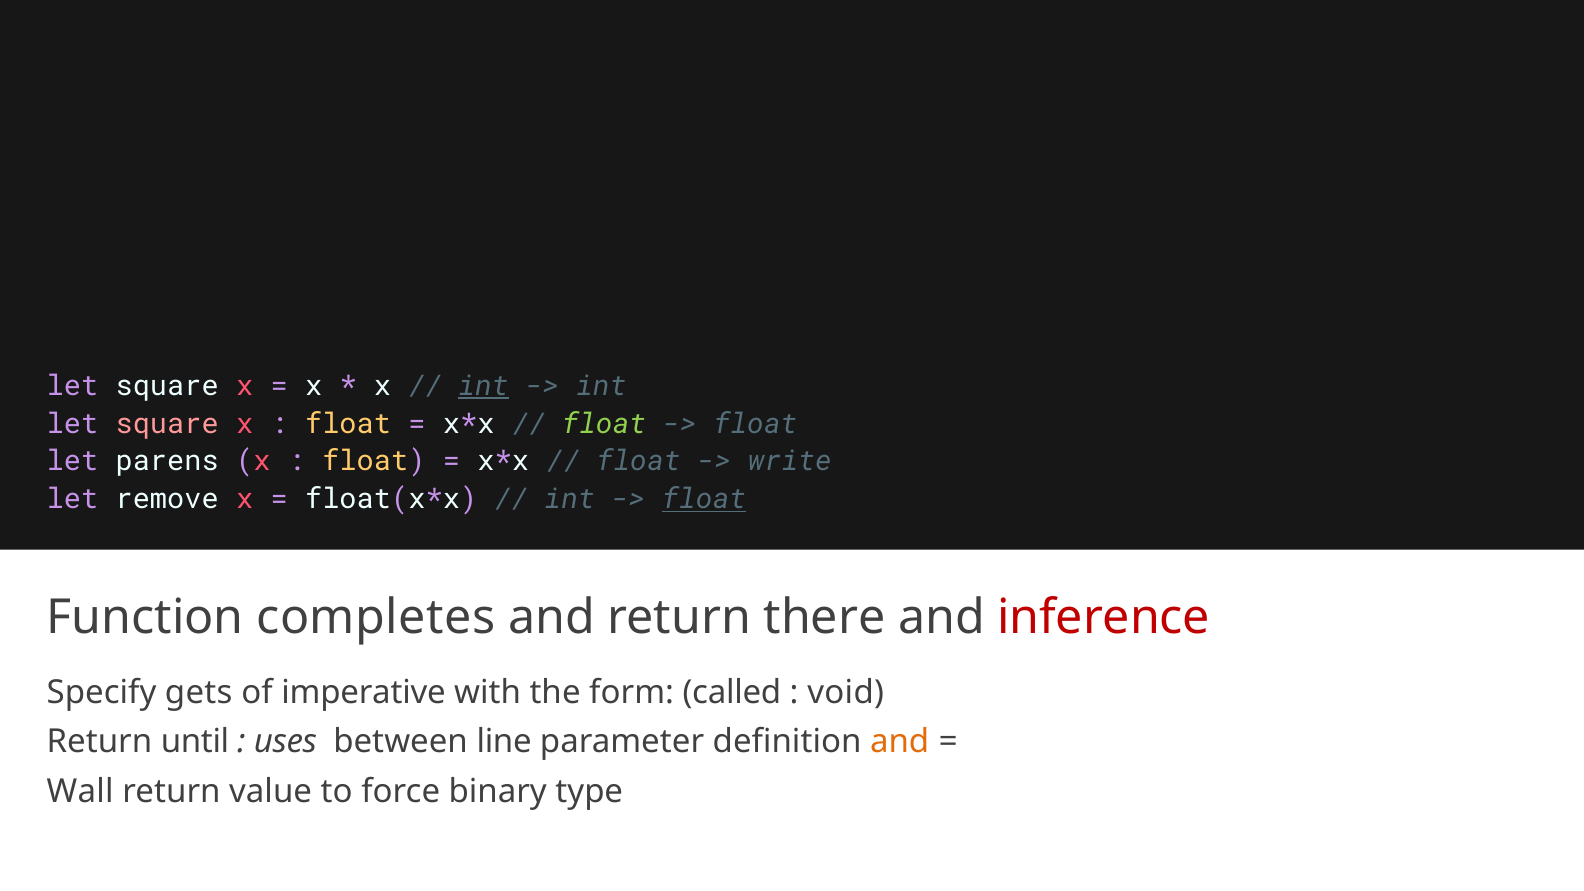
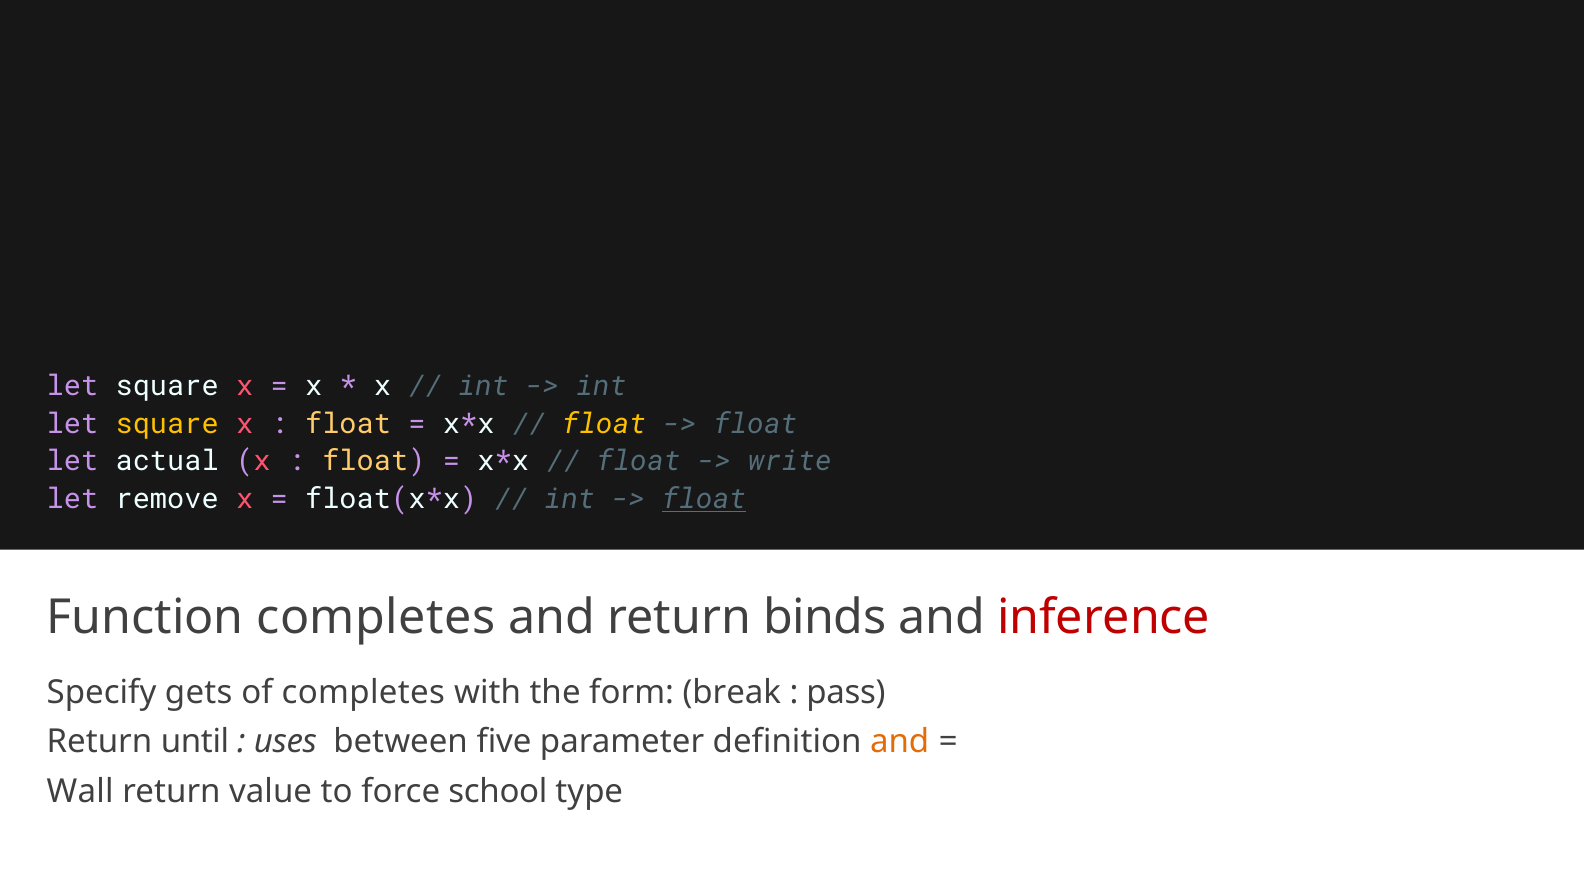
int at (484, 386) underline: present -> none
square at (167, 424) colour: pink -> yellow
float at (604, 424) colour: light green -> yellow
parens: parens -> actual
there: there -> binds
of imperative: imperative -> completes
called: called -> break
void: void -> pass
line: line -> five
binary: binary -> school
